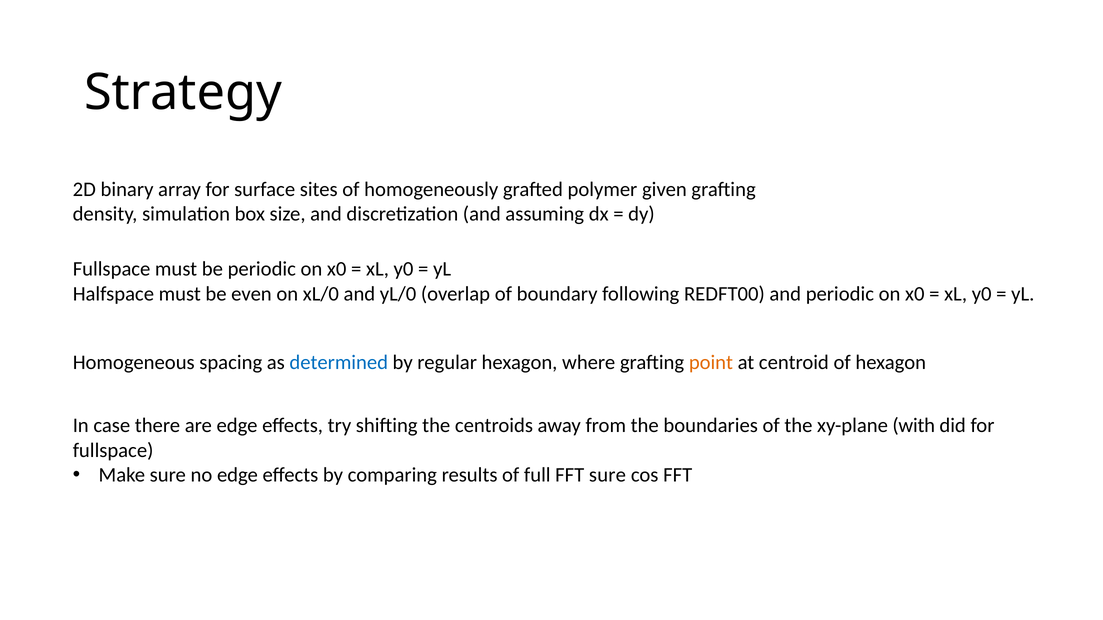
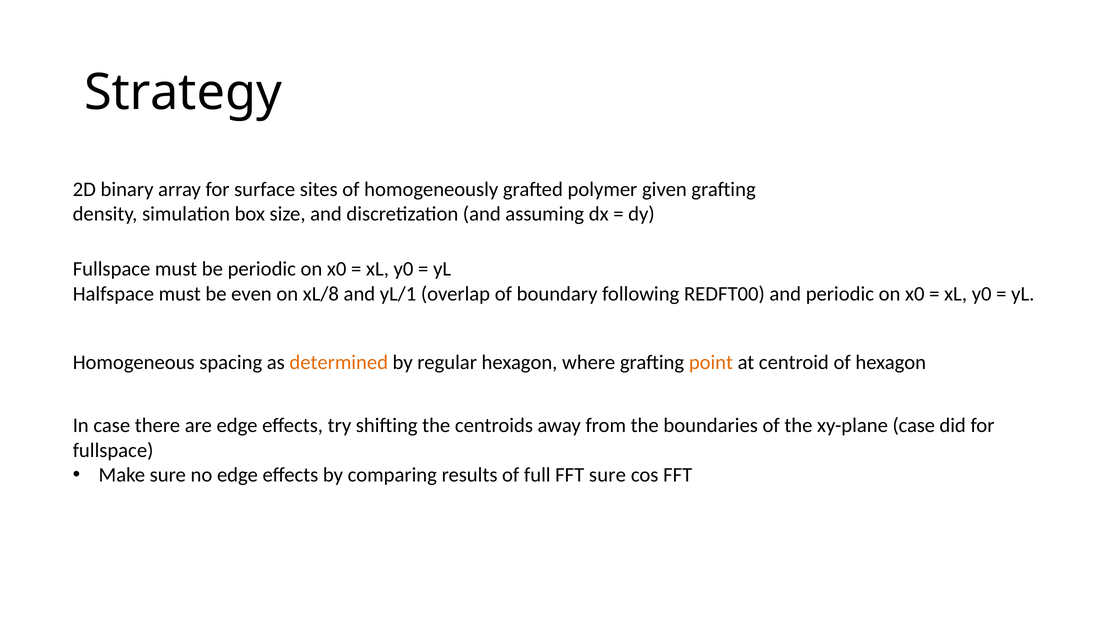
xL/0: xL/0 -> xL/8
yL/0: yL/0 -> yL/1
determined colour: blue -> orange
xy-plane with: with -> case
